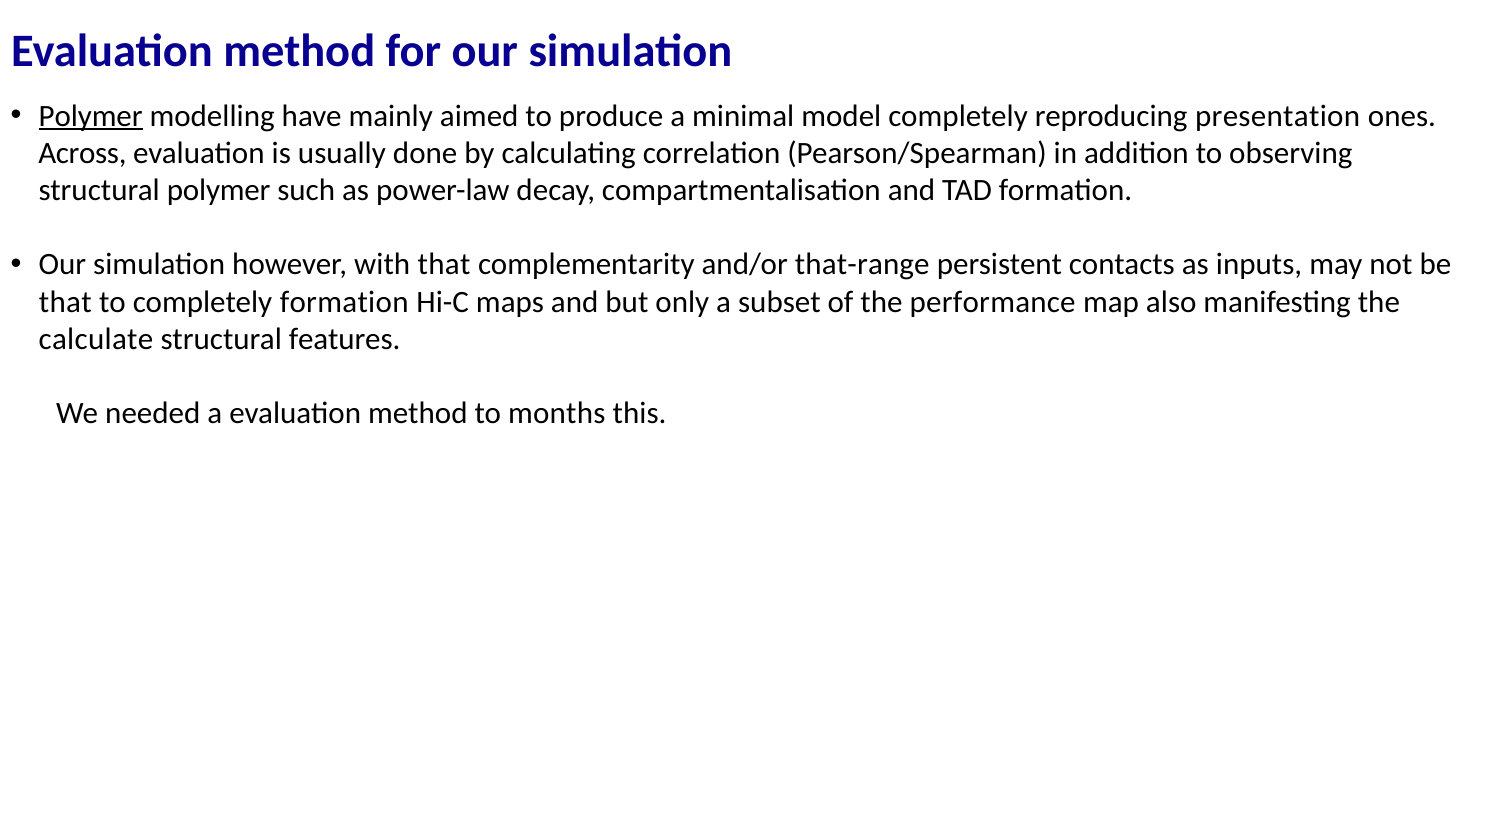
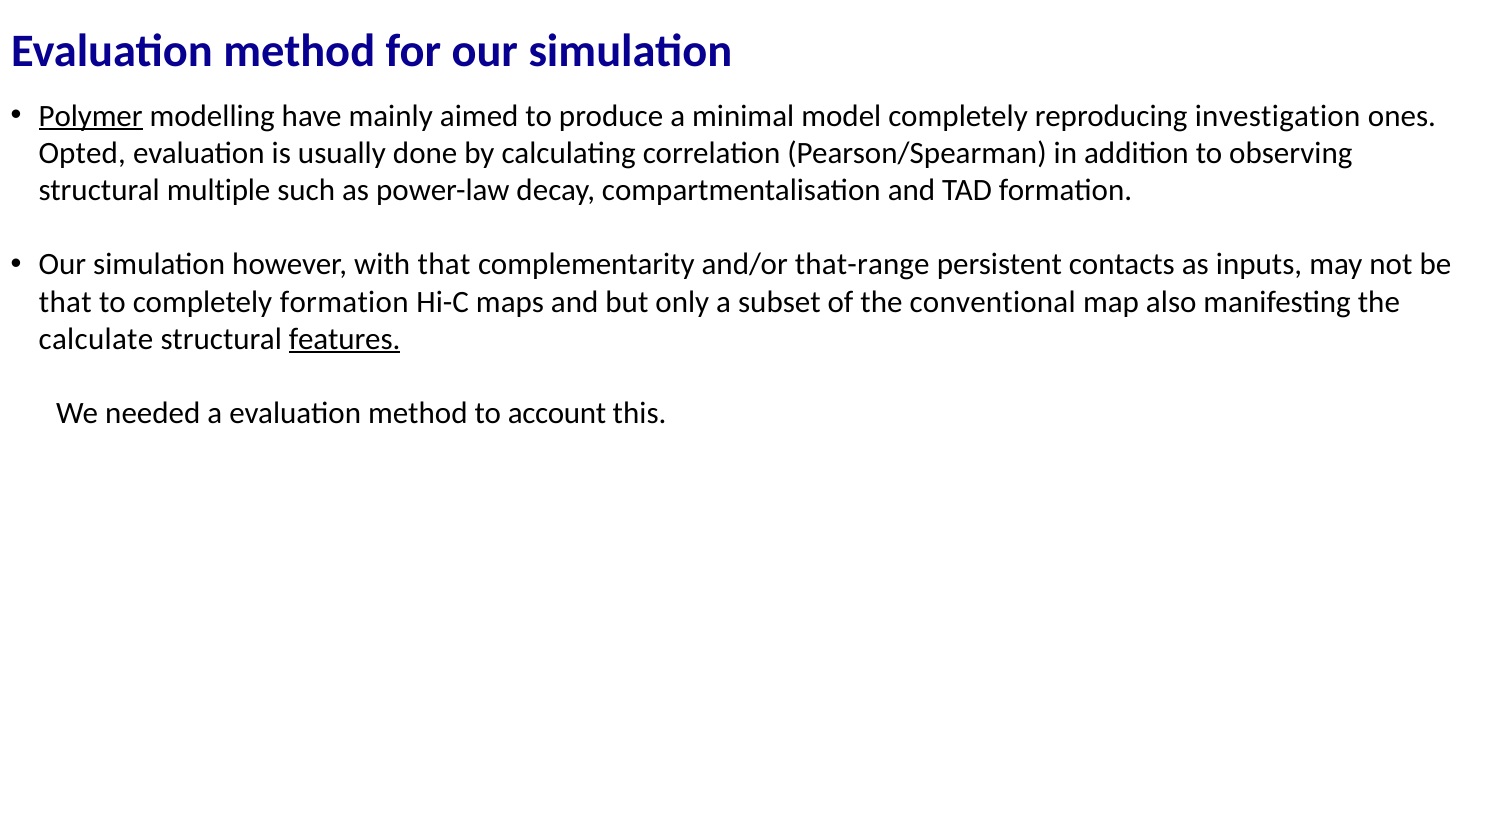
presentation: presentation -> investigation
Across: Across -> Opted
structural polymer: polymer -> multiple
performance: performance -> conventional
features underline: none -> present
months: months -> account
